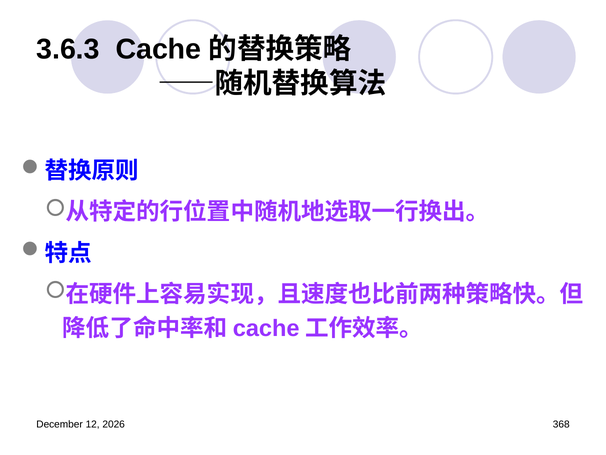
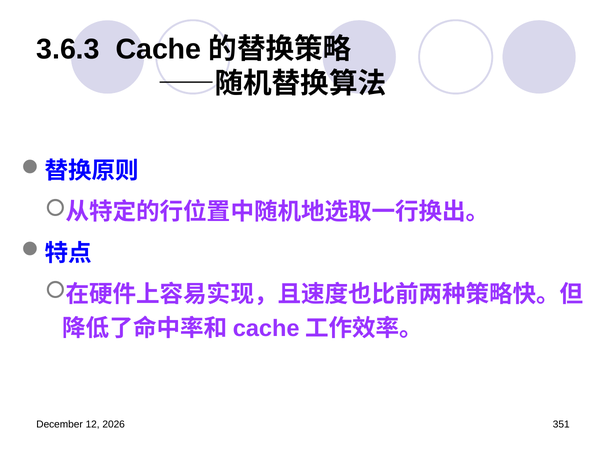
368: 368 -> 351
